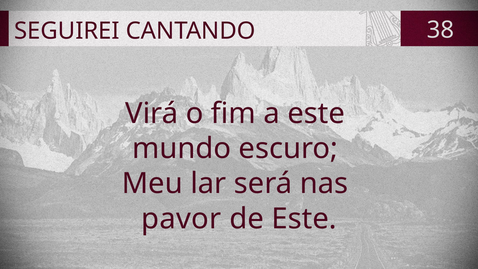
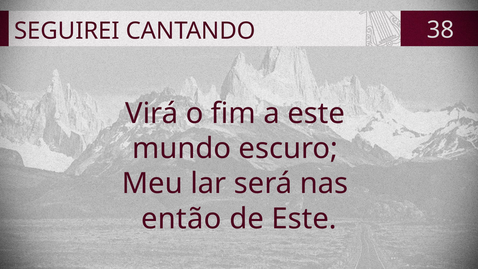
pavor: pavor -> então
